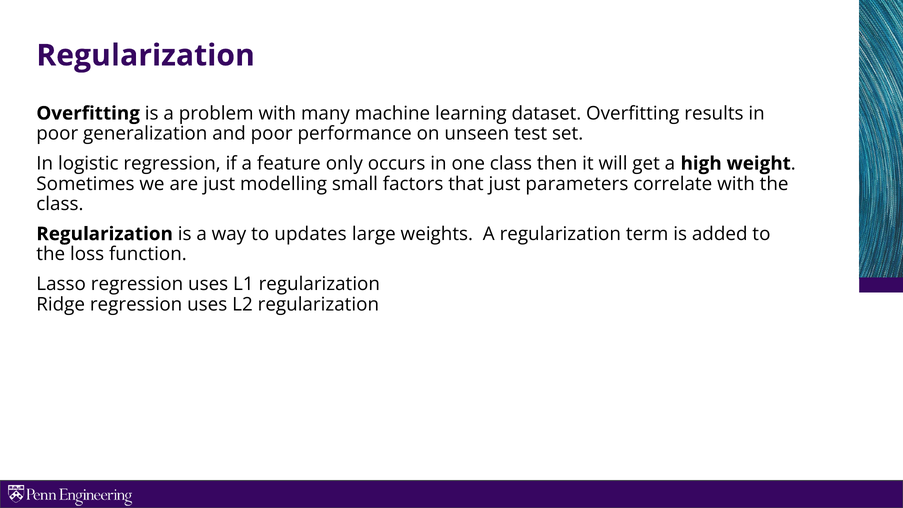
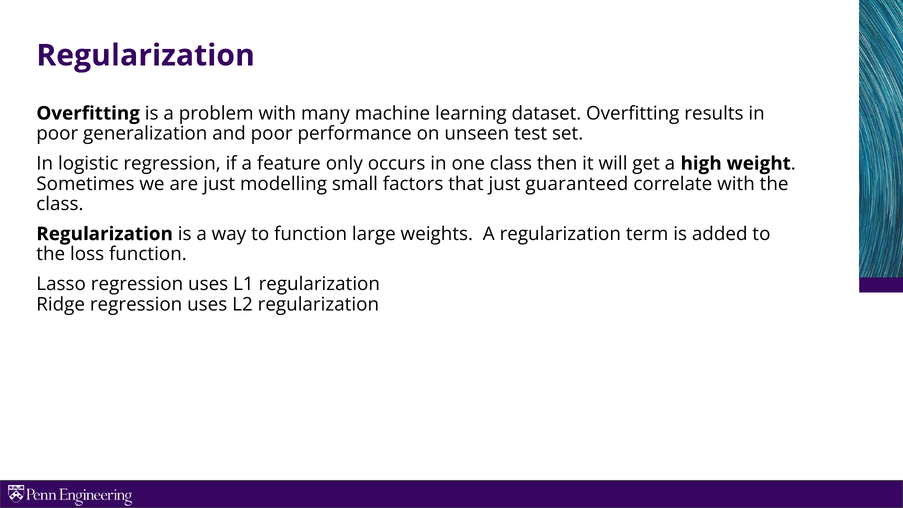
parameters: parameters -> guaranteed
to updates: updates -> function
